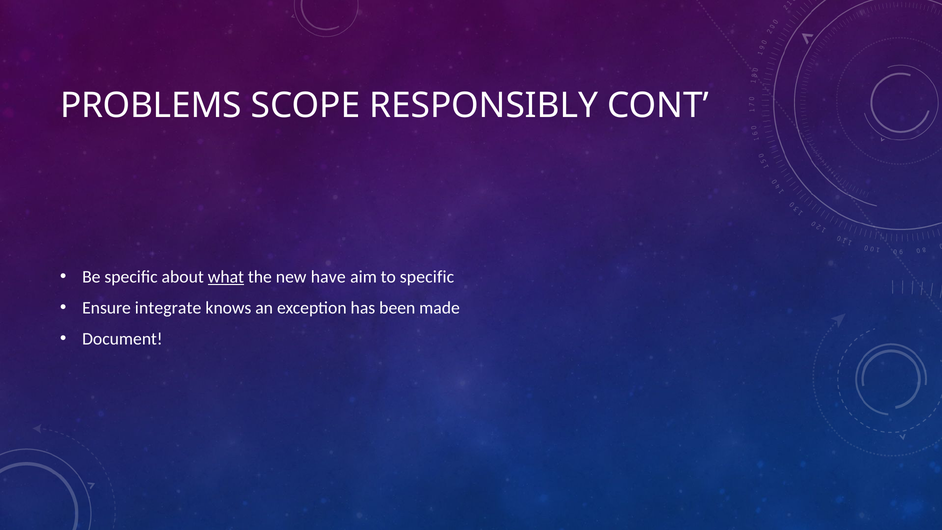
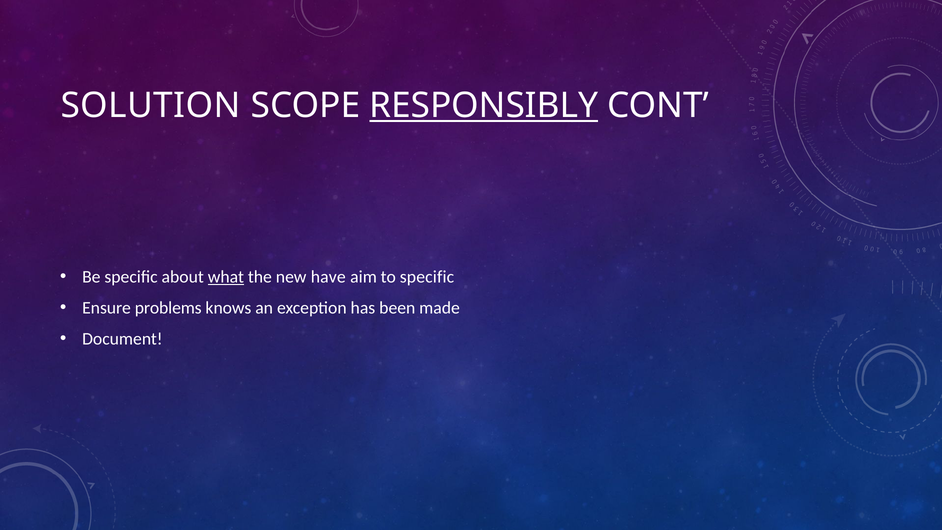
PROBLEMS: PROBLEMS -> SOLUTION
RESPONSIBLY underline: none -> present
integrate: integrate -> problems
